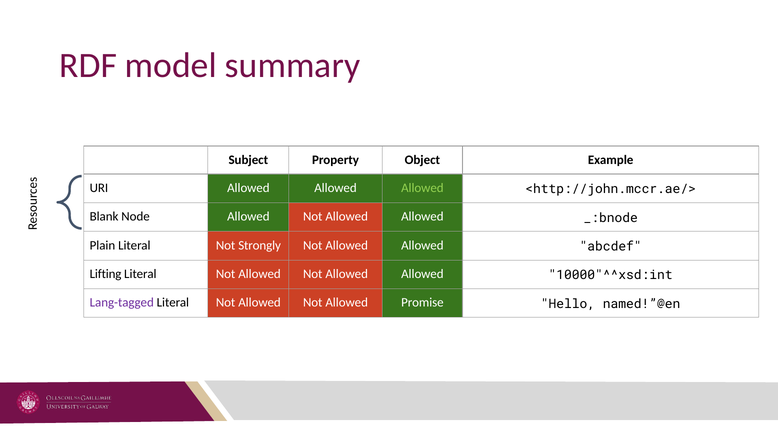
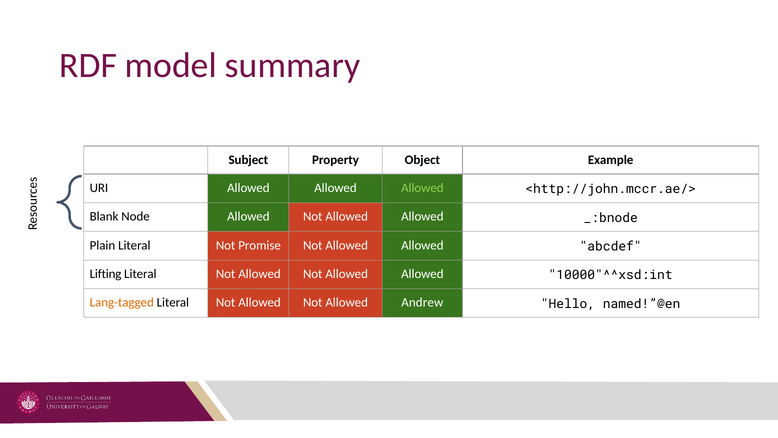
Strongly: Strongly -> Promise
Lang-tagged colour: purple -> orange
Promise: Promise -> Andrew
